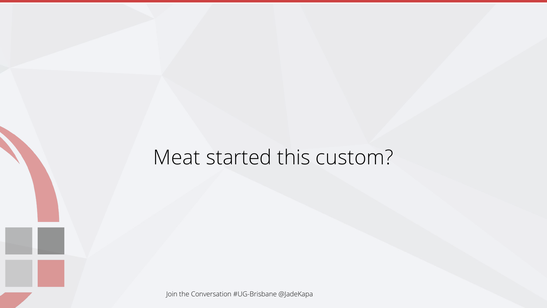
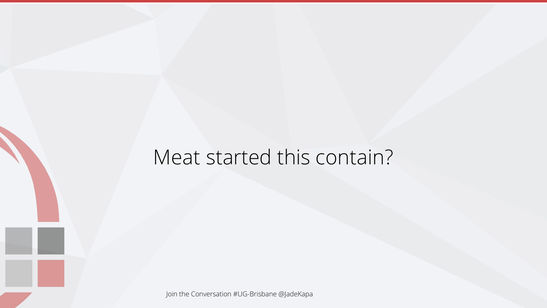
custom: custom -> contain
